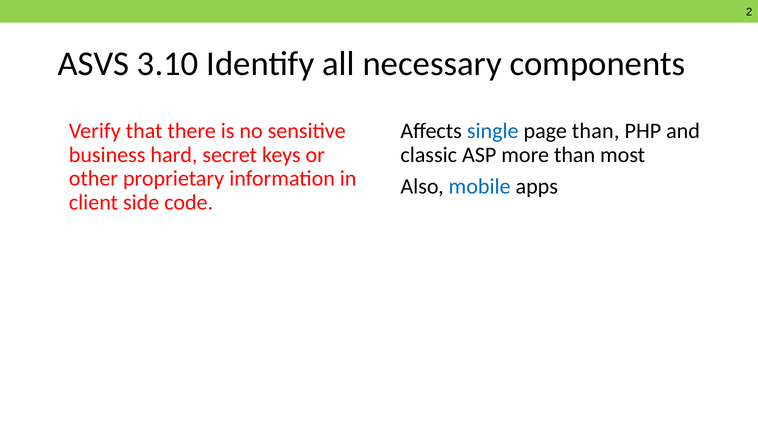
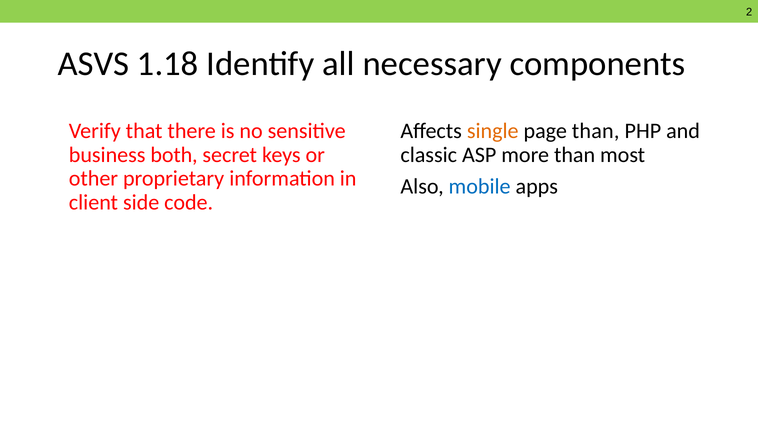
3.10: 3.10 -> 1.18
single colour: blue -> orange
hard: hard -> both
